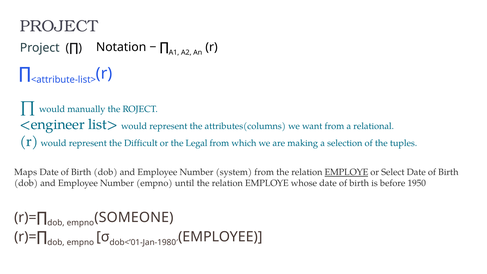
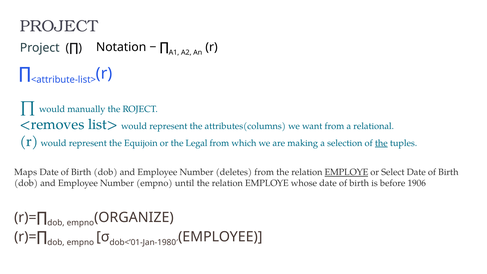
<engineer: <engineer -> <removes
Difficult: Difficult -> Equijoin
the at (381, 143) underline: none -> present
system: system -> deletes
1950: 1950 -> 1906
SOMEONE: SOMEONE -> ORGANIZE
